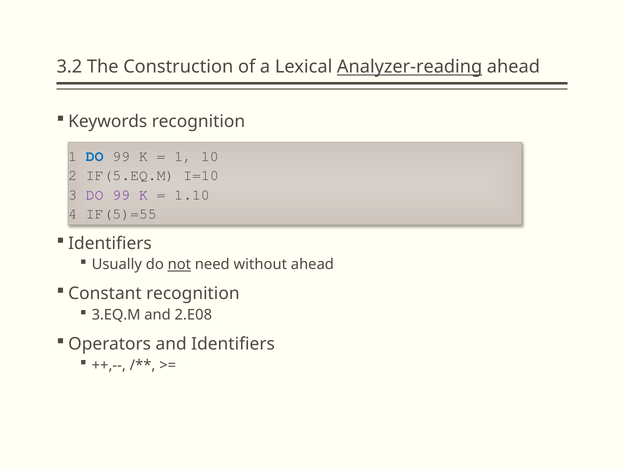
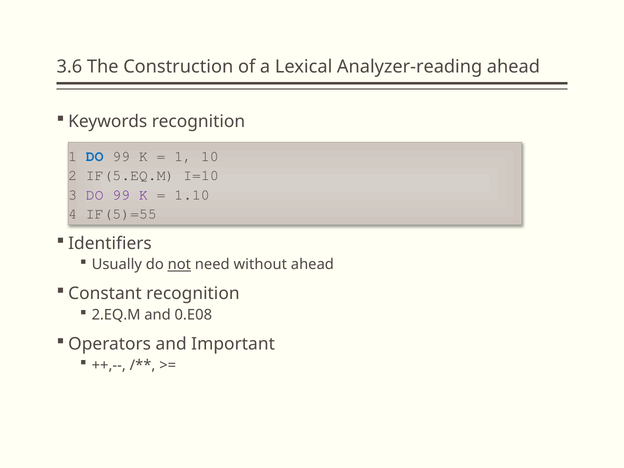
3.2: 3.2 -> 3.6
Analyzer-reading underline: present -> none
3.EQ.M: 3.EQ.M -> 2.EQ.M
2.E08: 2.E08 -> 0.E08
and Identifiers: Identifiers -> Important
